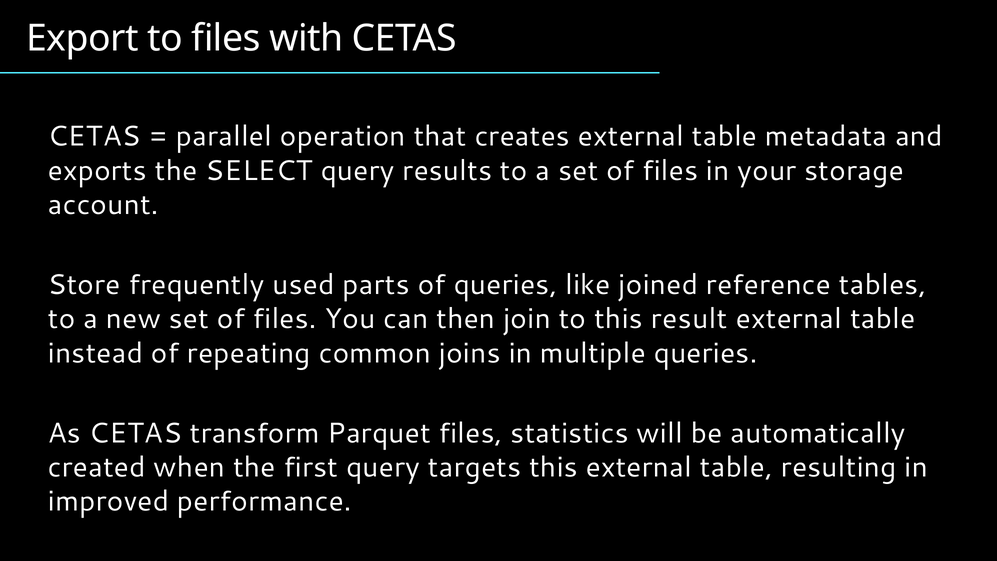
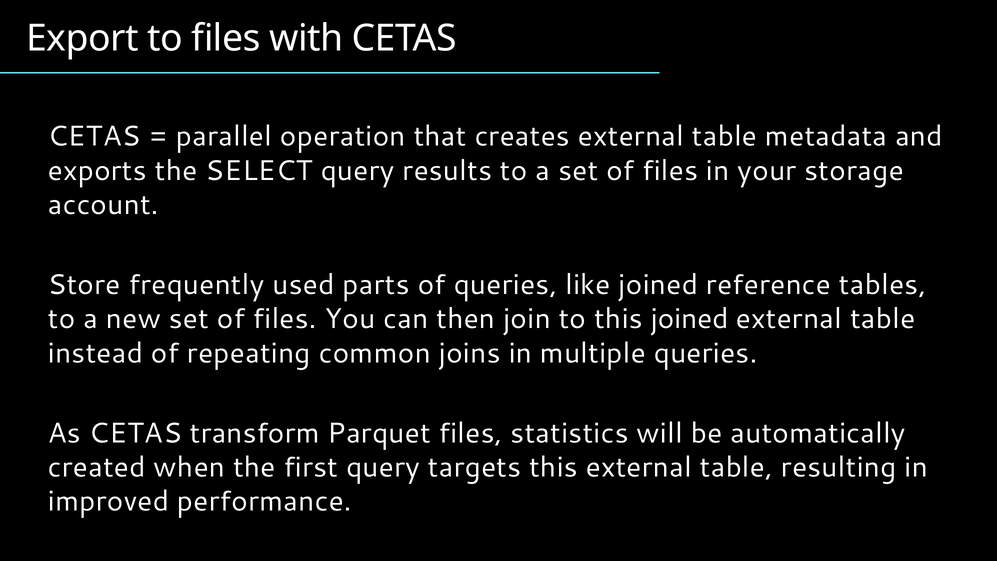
this result: result -> joined
